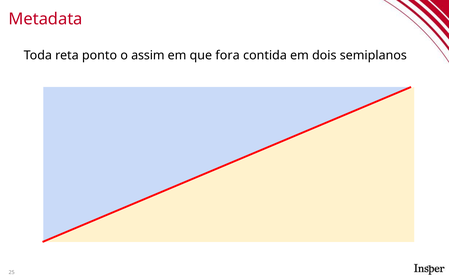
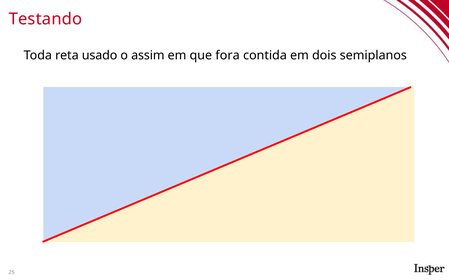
Metadata: Metadata -> Testando
ponto: ponto -> usado
